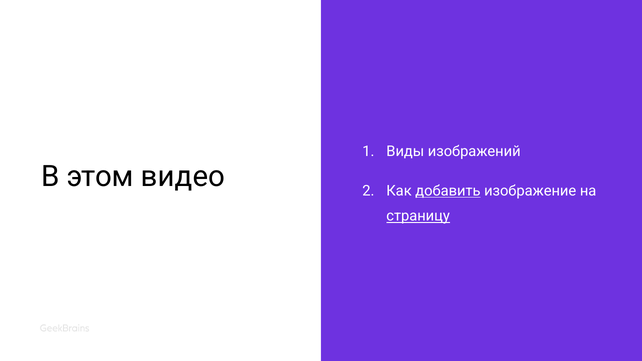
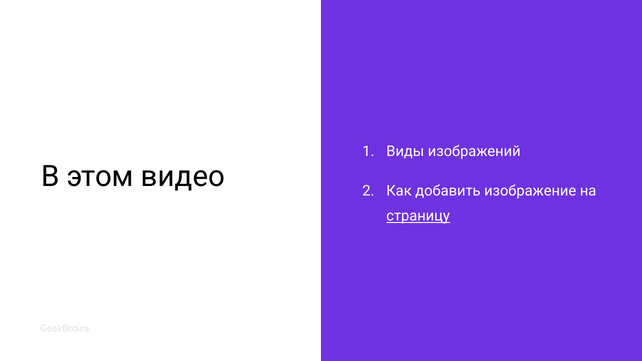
добавить underline: present -> none
